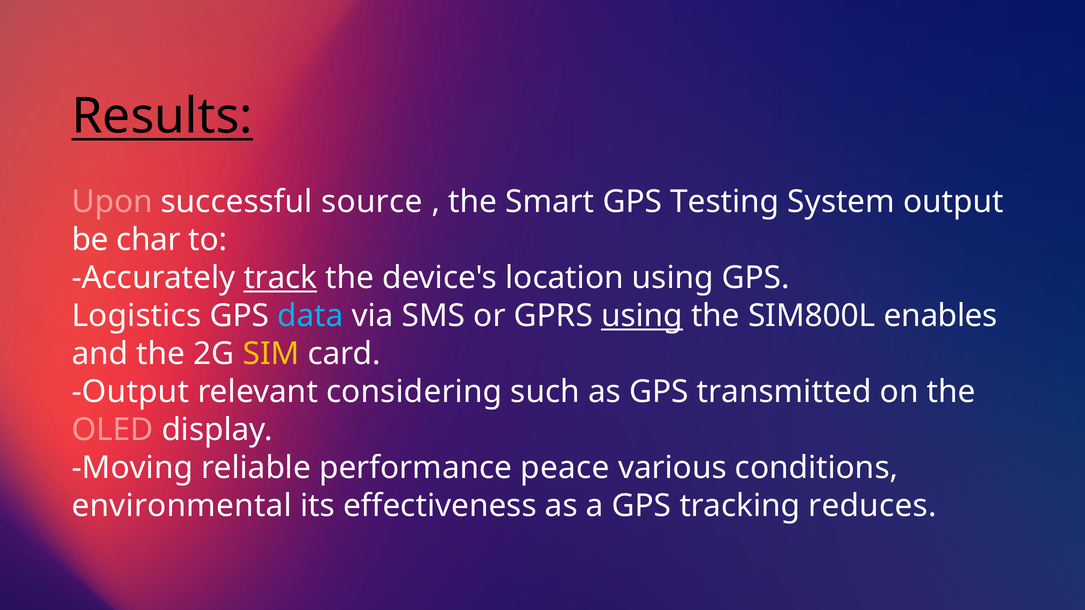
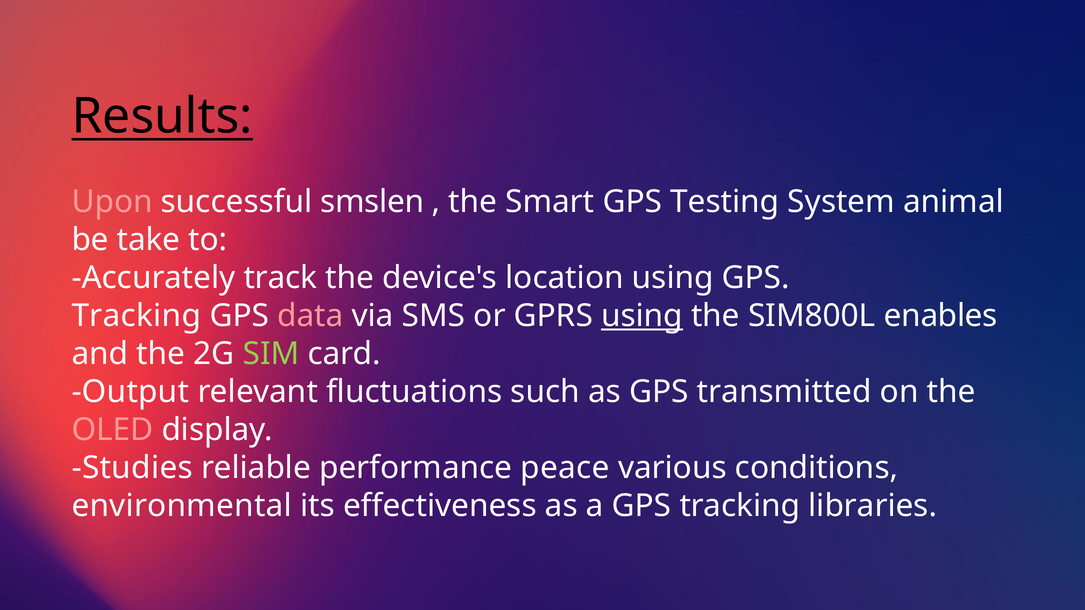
source: source -> smslen
System output: output -> animal
char: char -> take
track underline: present -> none
Logistics at (136, 316): Logistics -> Tracking
data colour: light blue -> pink
SIM colour: yellow -> light green
considering: considering -> fluctuations
Moving: Moving -> Studies
reduces: reduces -> libraries
